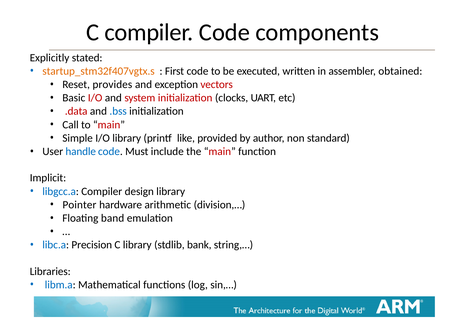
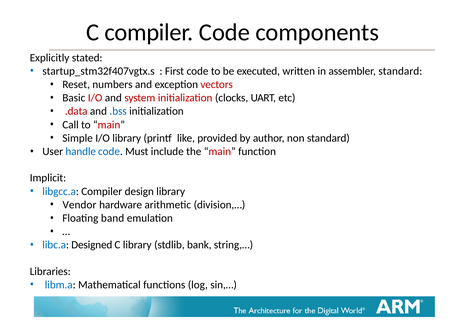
startup_stm32f407vgtx.s colour: orange -> black
assembler obtained: obtained -> standard
provides: provides -> numbers
Pointer: Pointer -> Vendor
Precision: Precision -> Designed
